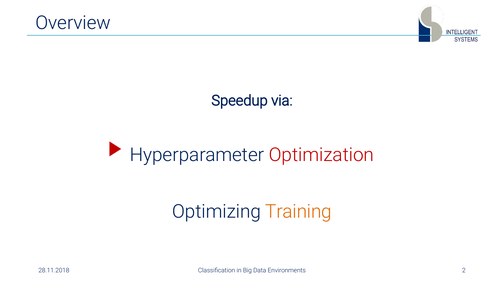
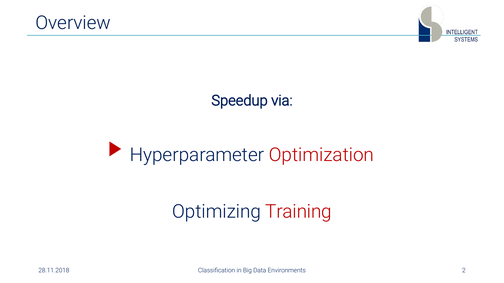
Training colour: orange -> red
